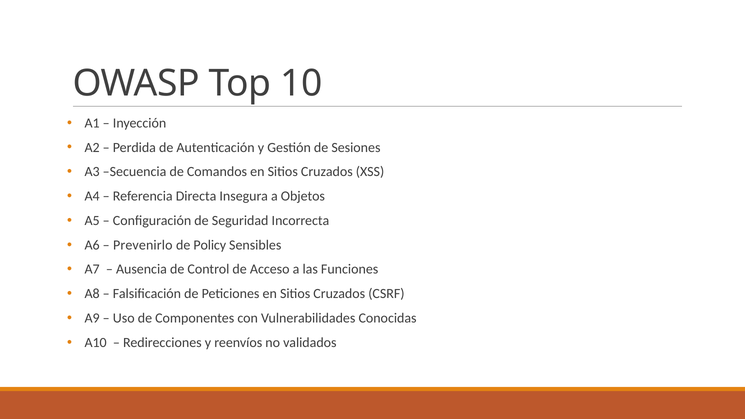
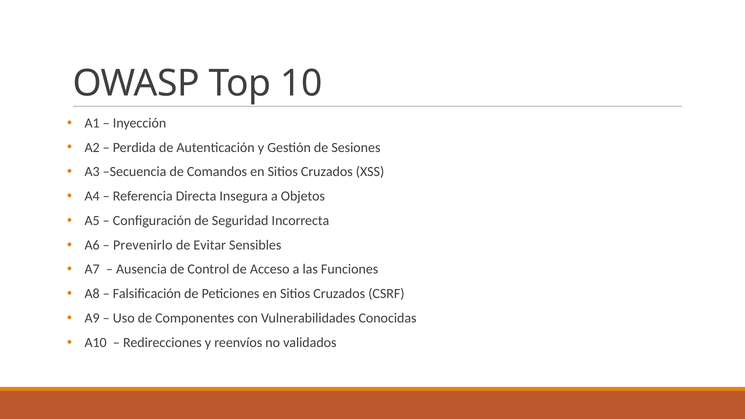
Policy: Policy -> Evitar
